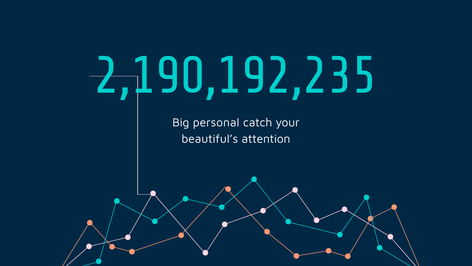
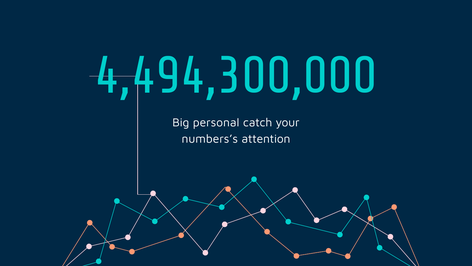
2,190,192,235: 2,190,192,235 -> 4,494,300,000
beautiful’s: beautiful’s -> numbers’s
